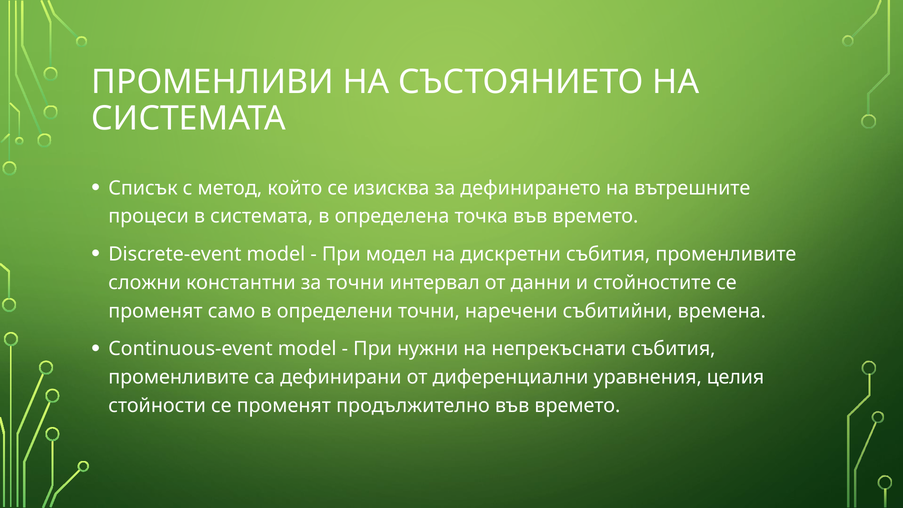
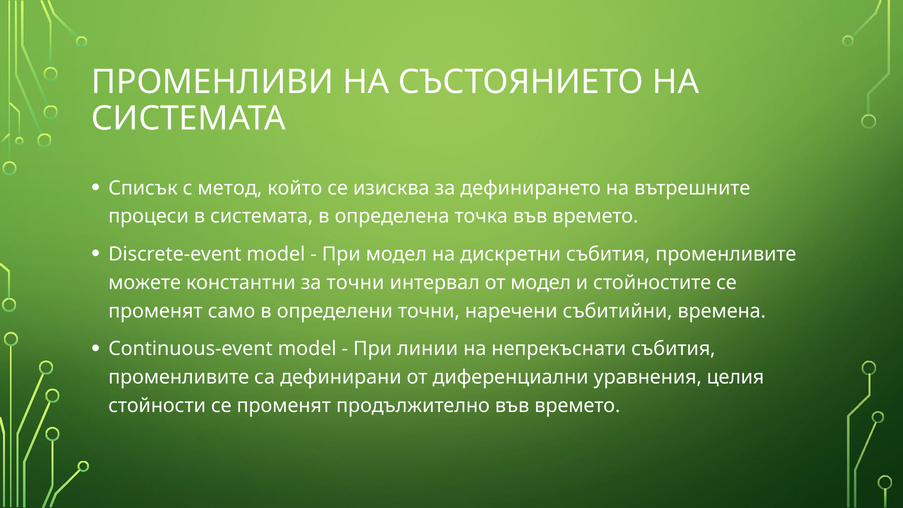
сложни: сложни -> можете
от данни: данни -> модел
нужни: нужни -> линии
